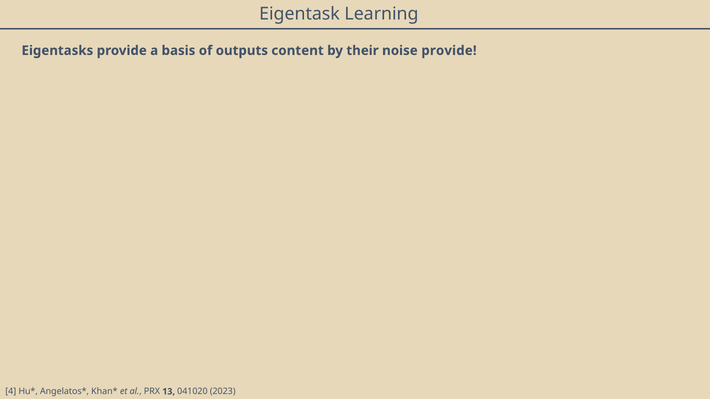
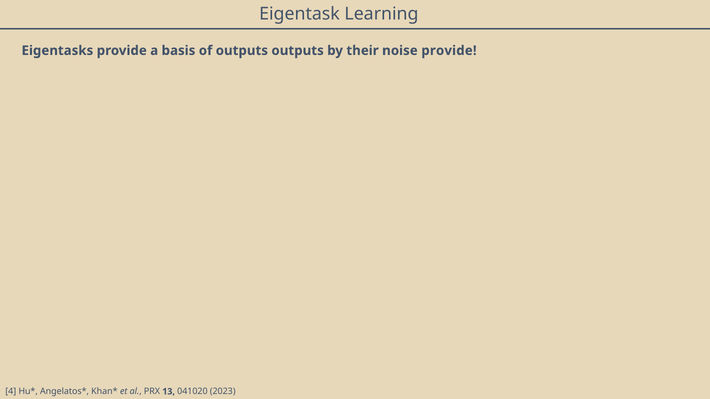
outputs content: content -> outputs
